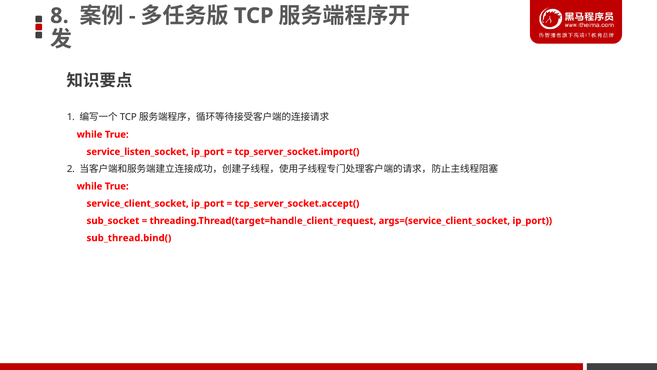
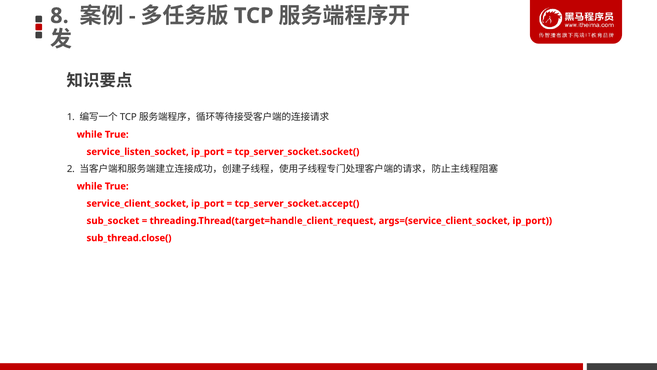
tcp_server_socket.import(: tcp_server_socket.import( -> tcp_server_socket.socket(
sub_thread.bind(: sub_thread.bind( -> sub_thread.close(
